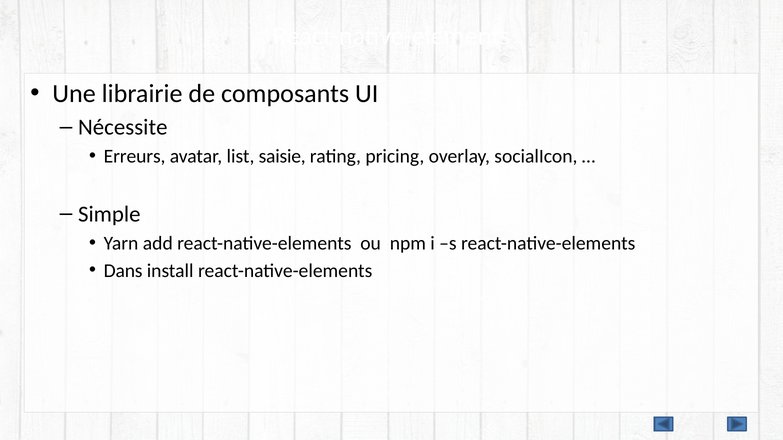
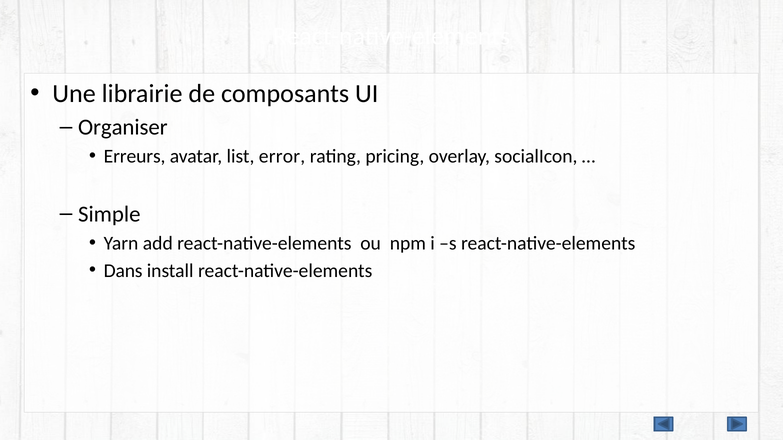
Nécessite: Nécessite -> Organiser
saisie: saisie -> error
